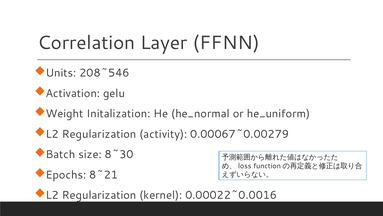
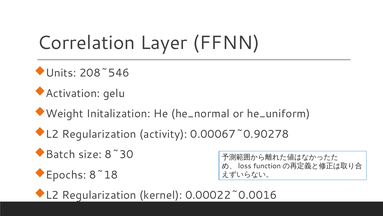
0.00067~0.00279: 0.00067~0.00279 -> 0.00067~0.90278
8~21: 8~21 -> 8~18
